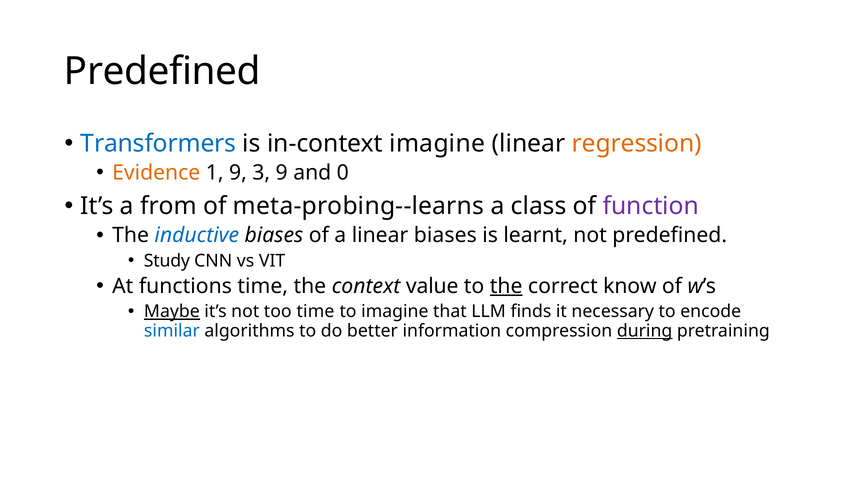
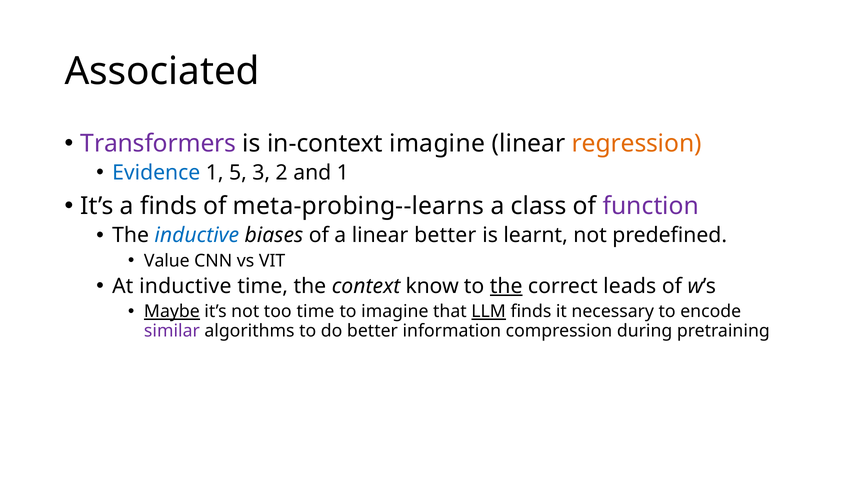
Predefined at (162, 71): Predefined -> Associated
Transformers colour: blue -> purple
Evidence colour: orange -> blue
1 9: 9 -> 5
3 9: 9 -> 2
and 0: 0 -> 1
a from: from -> finds
linear biases: biases -> better
Study: Study -> Value
At functions: functions -> inductive
value: value -> know
know: know -> leads
LLM underline: none -> present
similar colour: blue -> purple
during underline: present -> none
